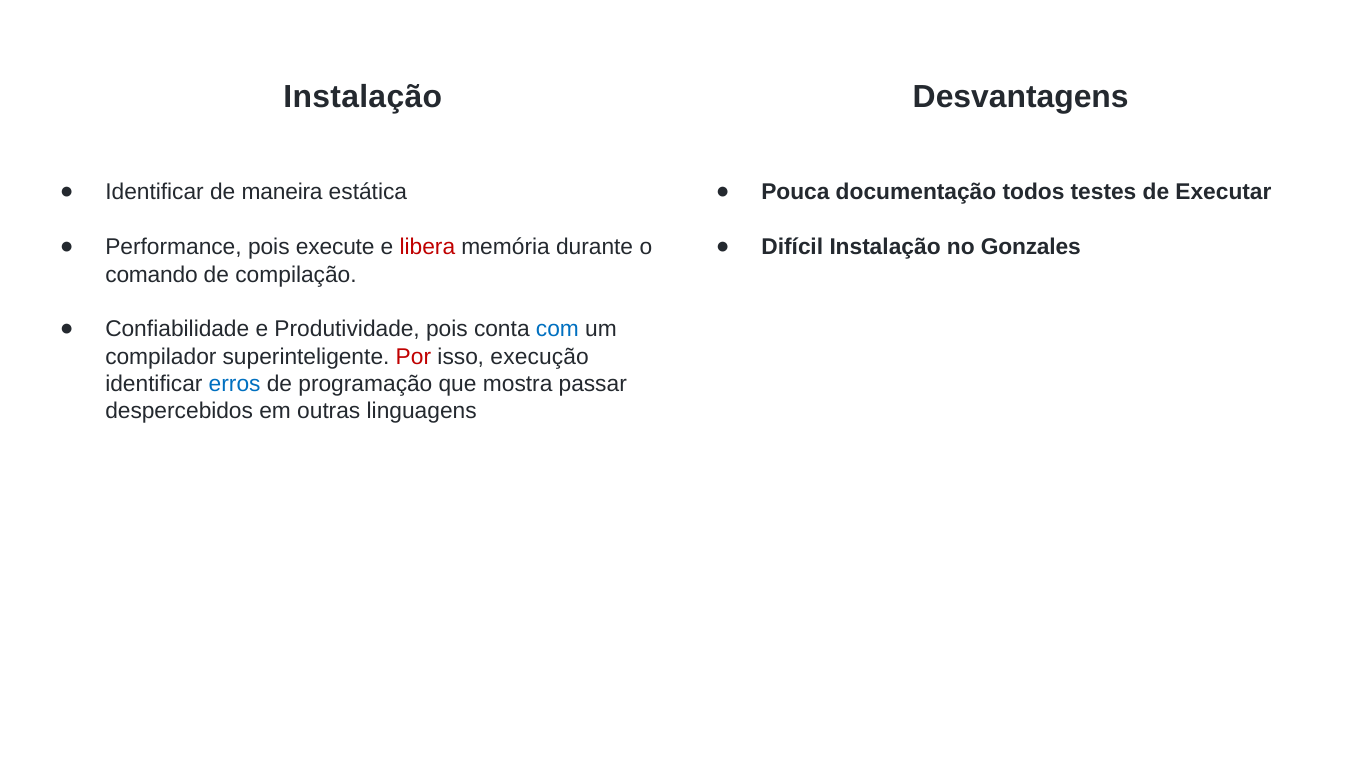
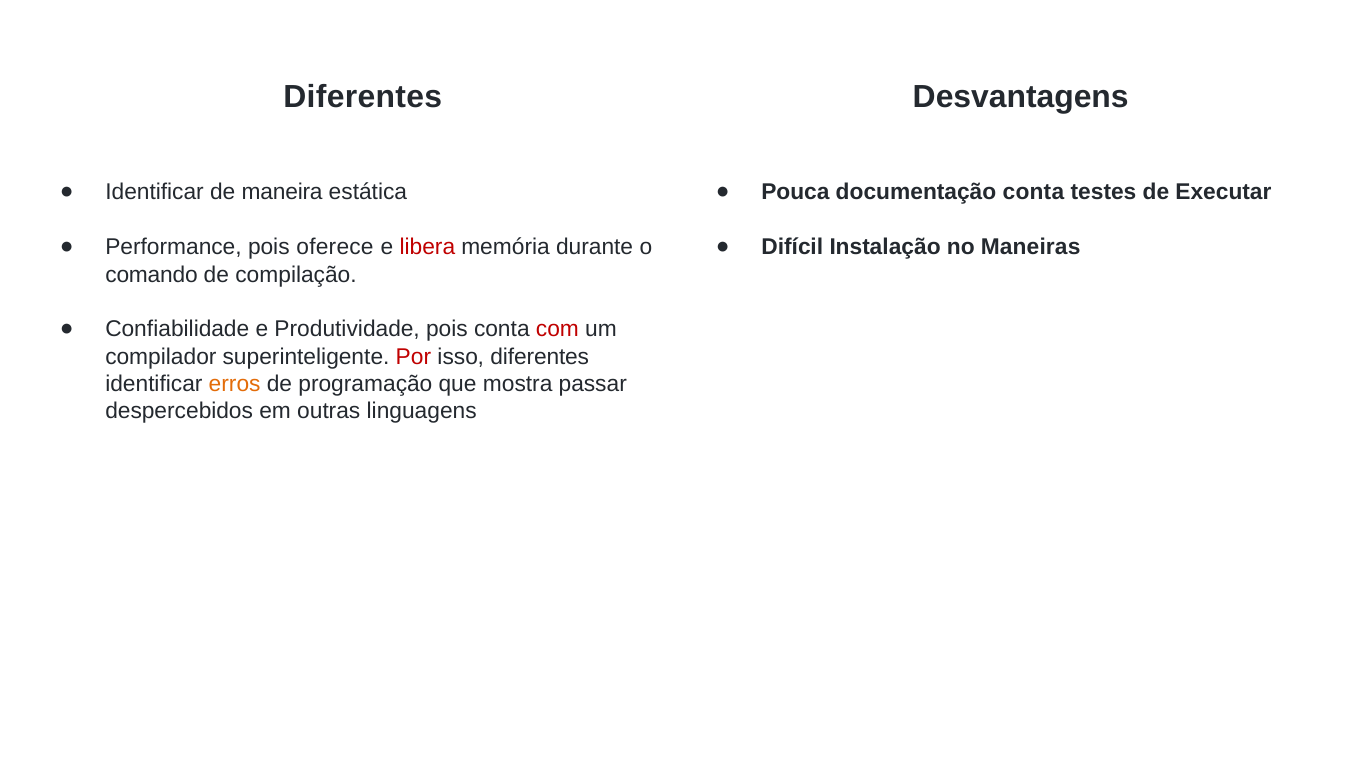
Instalação at (363, 97): Instalação -> Diferentes
documentação todos: todos -> conta
execute: execute -> oferece
Gonzales: Gonzales -> Maneiras
com colour: blue -> red
isso execução: execução -> diferentes
erros colour: blue -> orange
